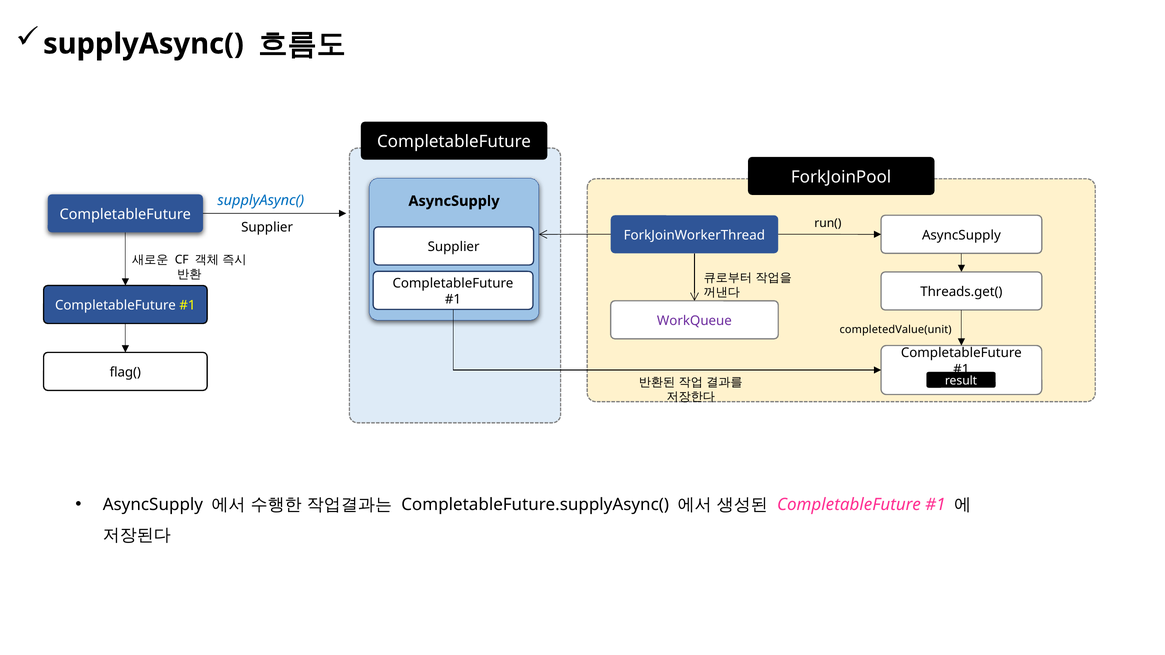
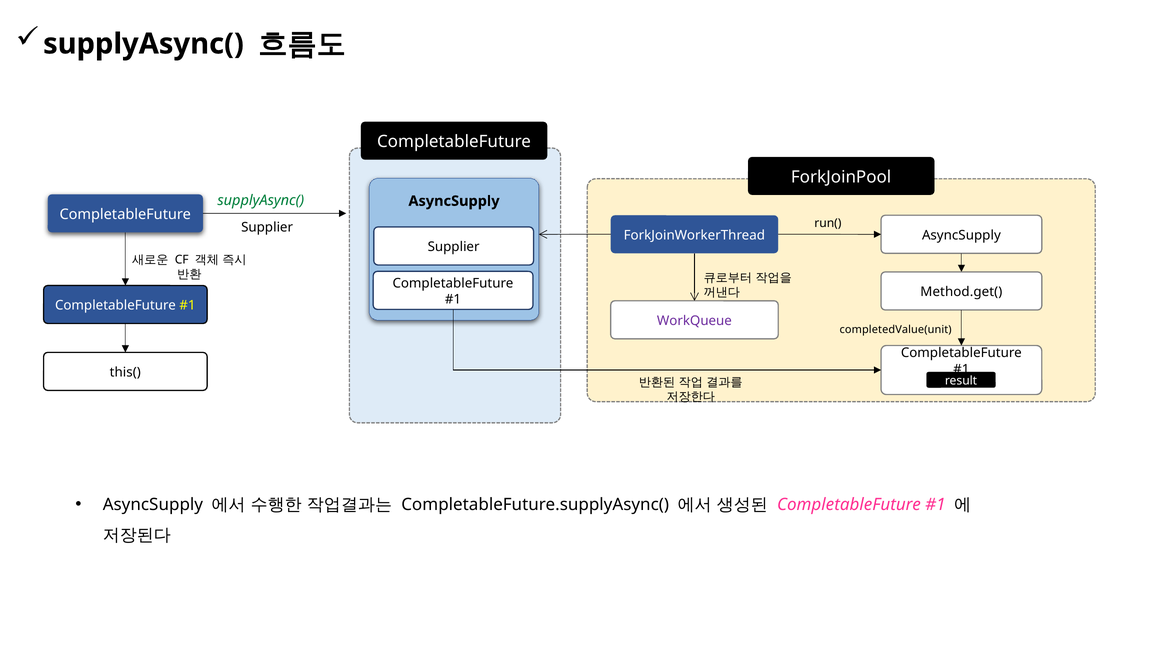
supplyAsync( at (261, 201) colour: blue -> green
Threads.get(: Threads.get( -> Method.get(
flag(: flag( -> this(
